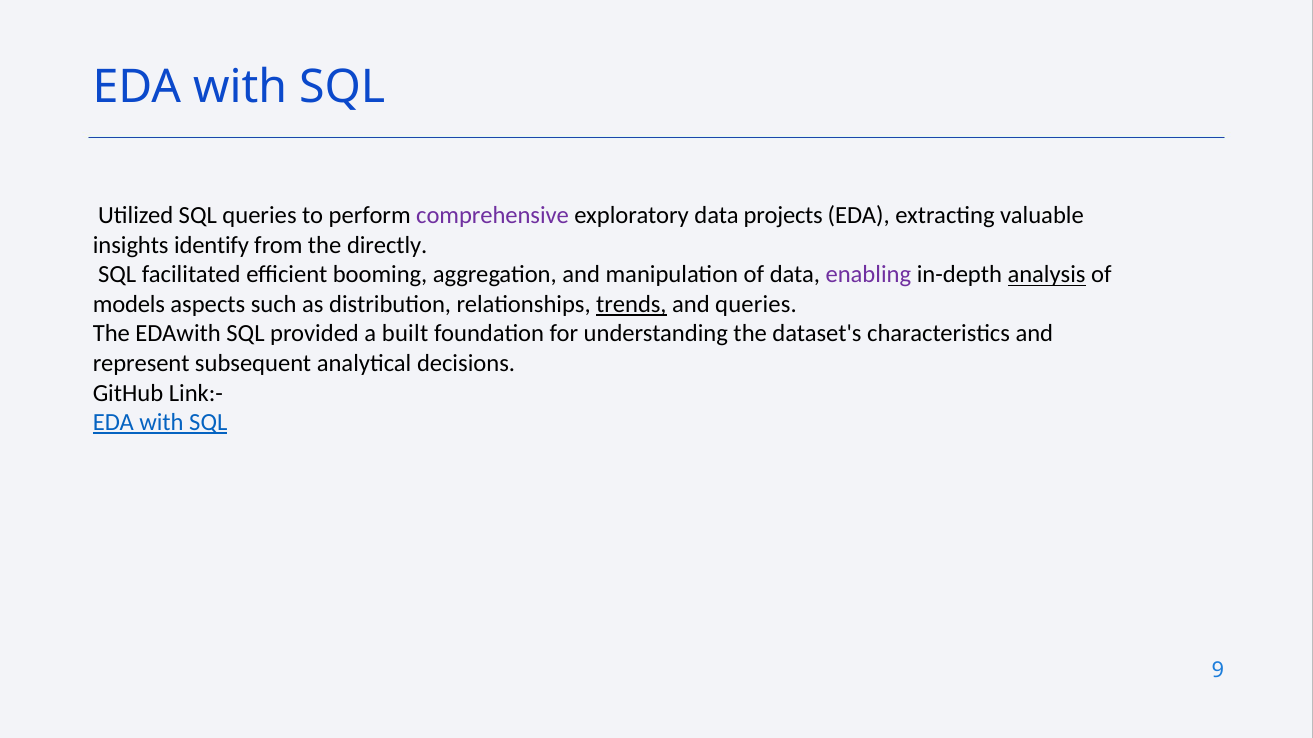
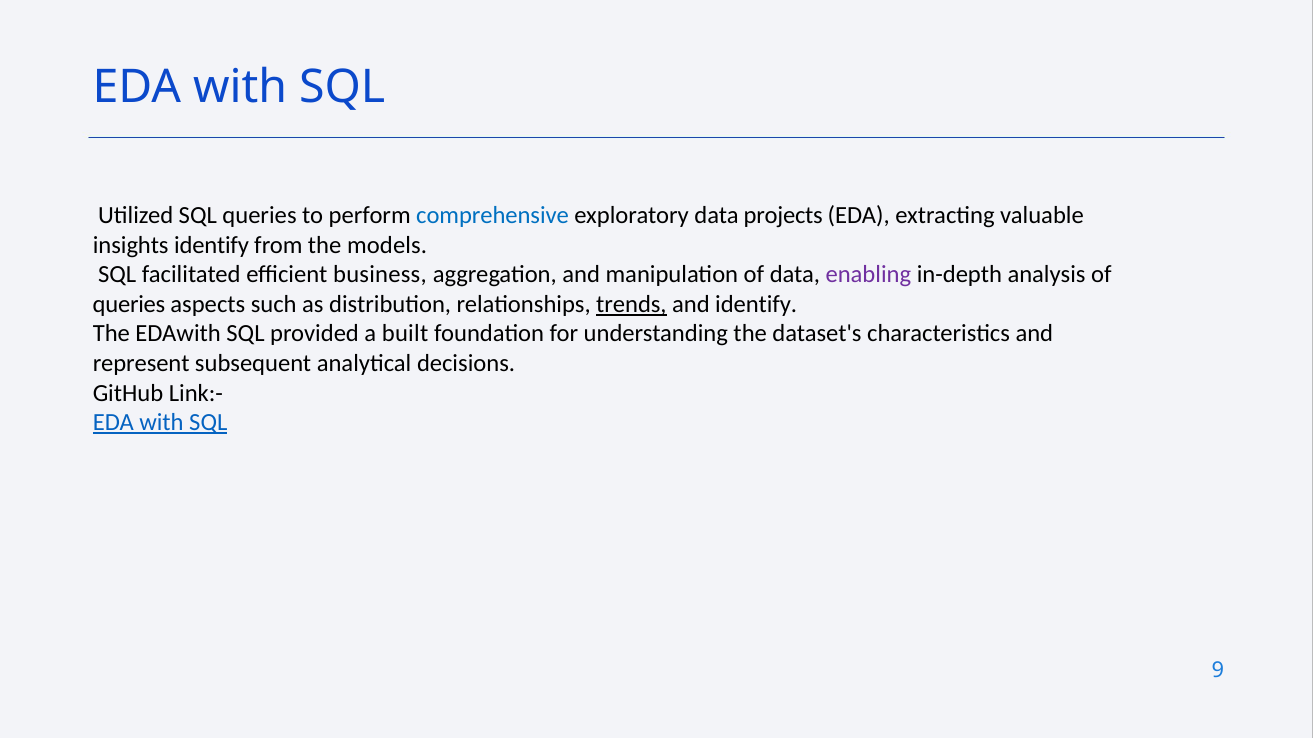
comprehensive colour: purple -> blue
directly: directly -> models
booming: booming -> business
analysis underline: present -> none
models at (129, 305): models -> queries
and queries: queries -> identify
